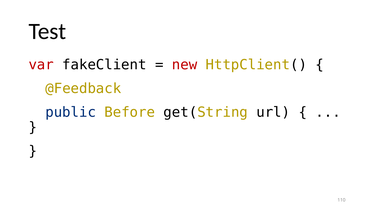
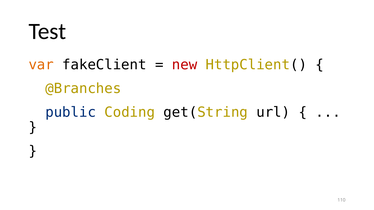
var colour: red -> orange
@Feedback: @Feedback -> @Branches
Before: Before -> Coding
